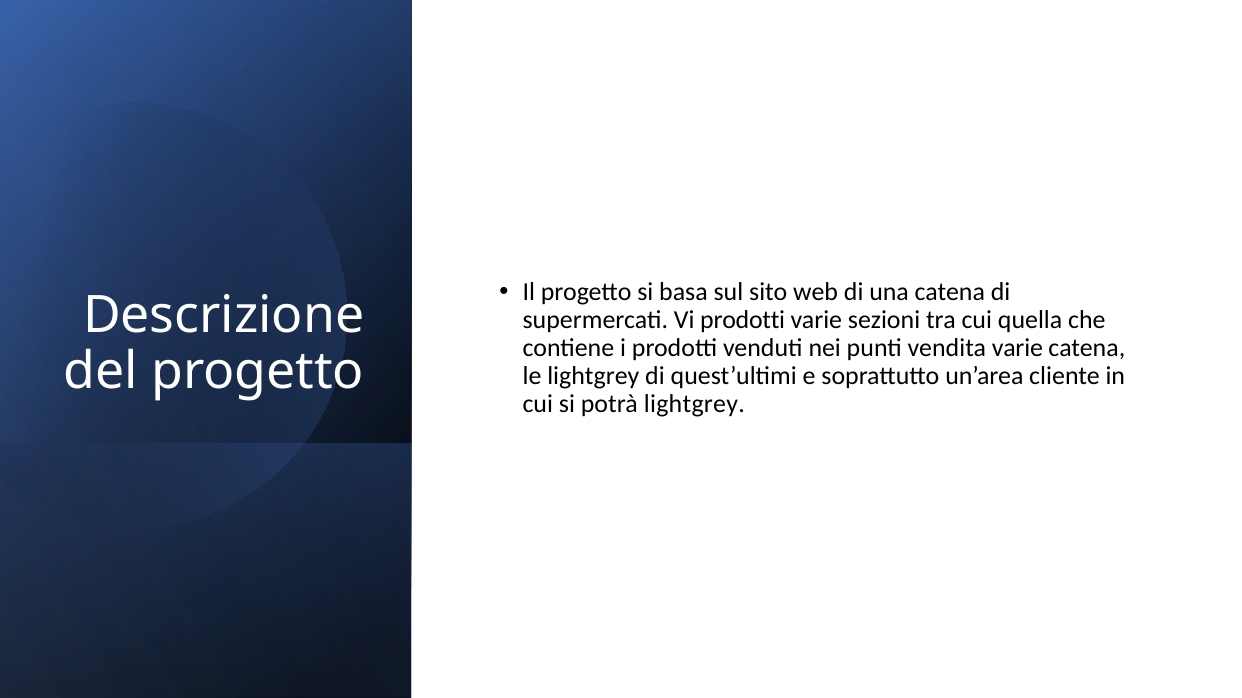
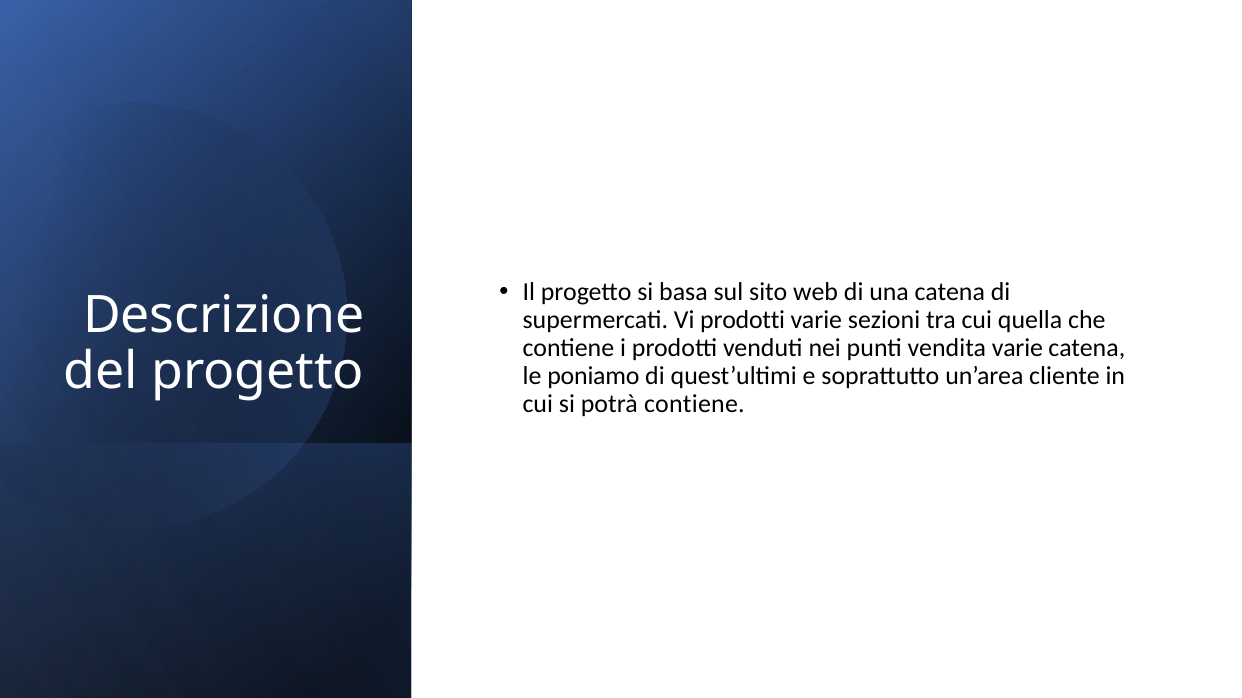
le lightgrey: lightgrey -> poniamo
potrà lightgrey: lightgrey -> contiene
